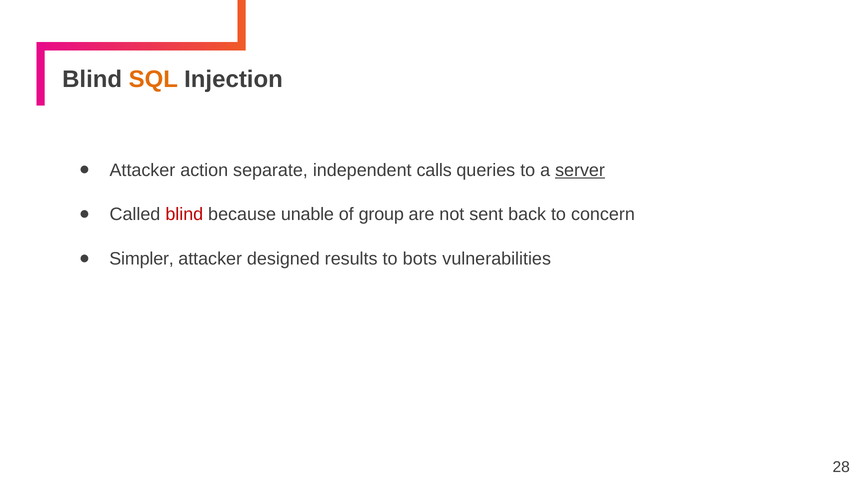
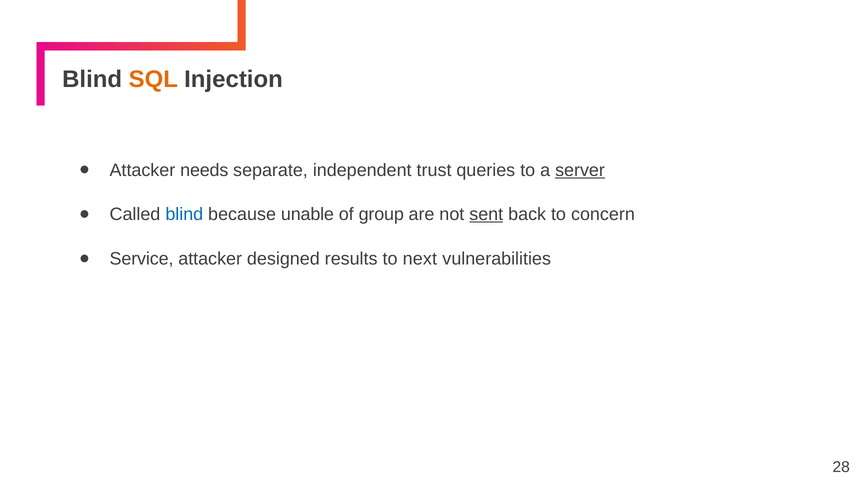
action: action -> needs
calls: calls -> trust
blind at (184, 214) colour: red -> blue
sent underline: none -> present
Simpler: Simpler -> Service
bots: bots -> next
